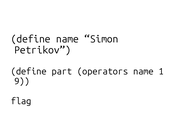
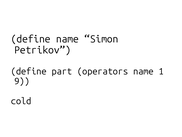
flag: flag -> cold
